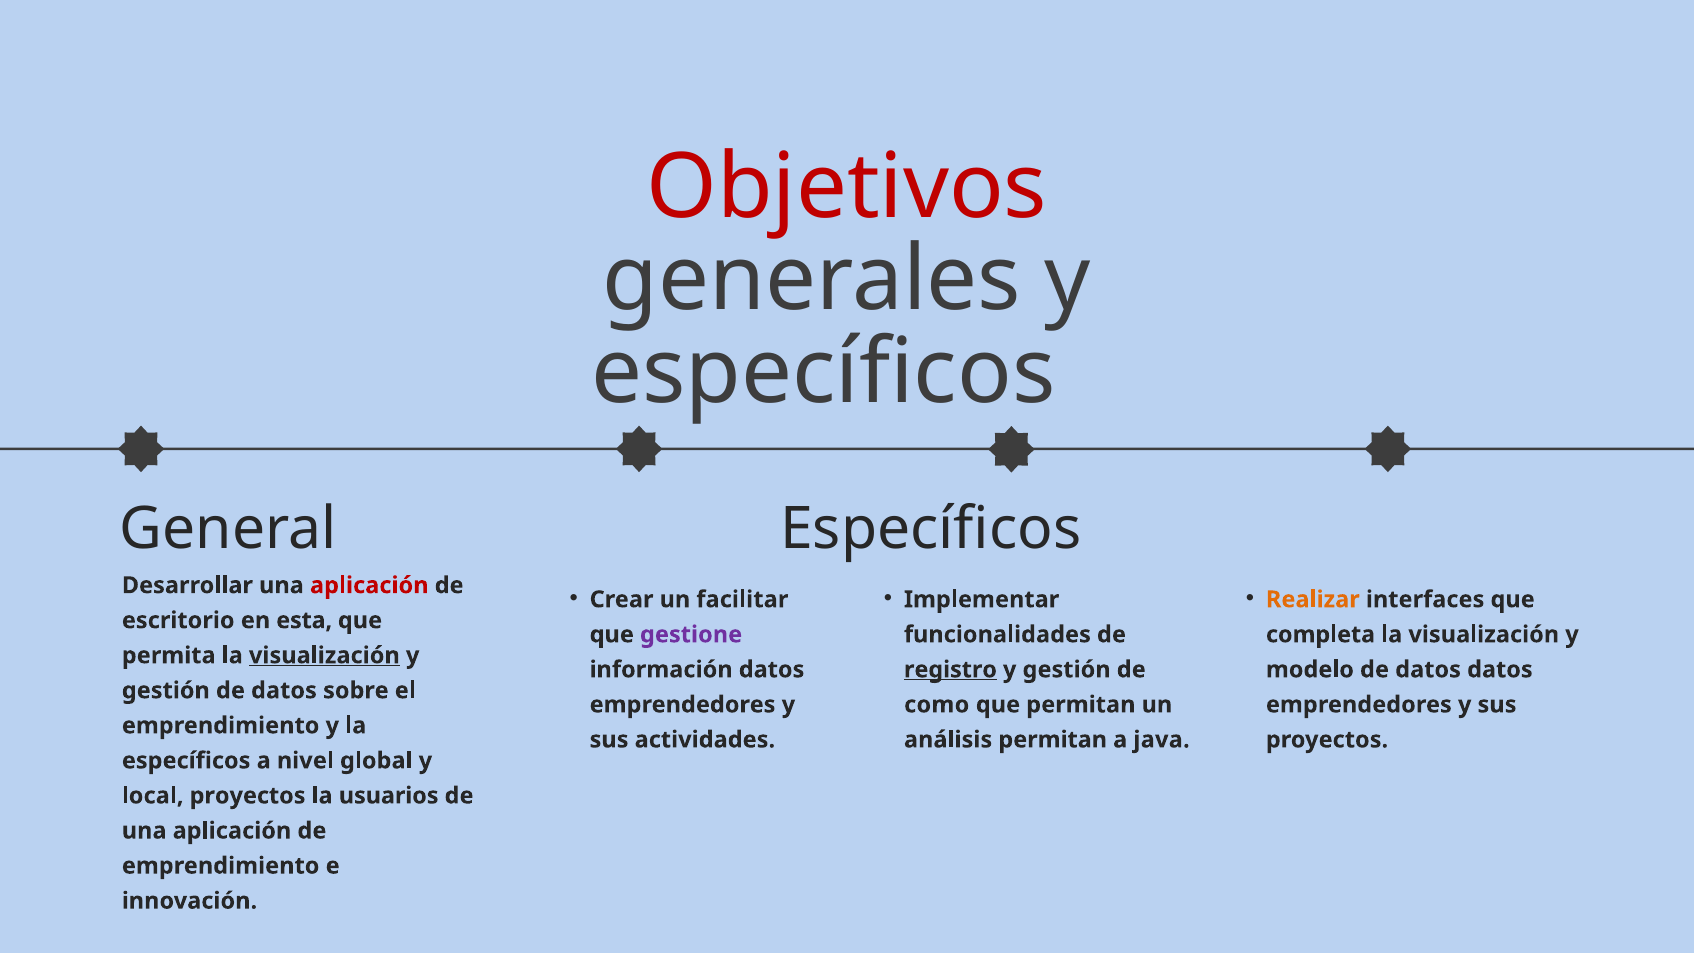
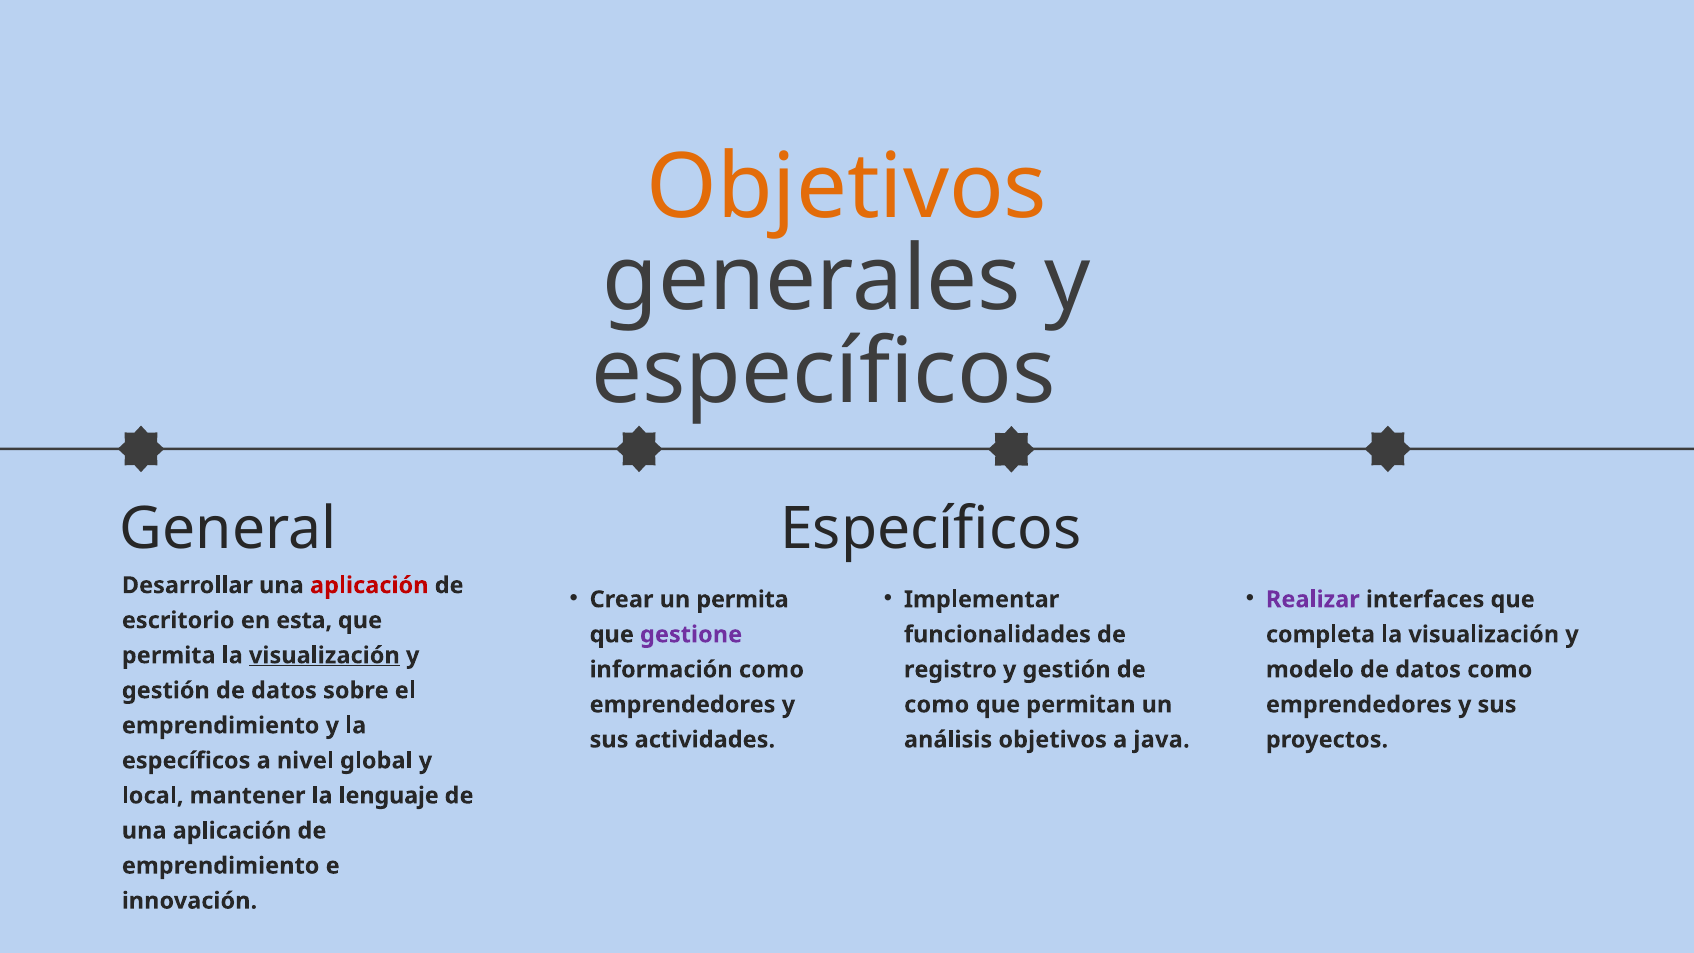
Objetivos at (847, 187) colour: red -> orange
un facilitar: facilitar -> permita
Realizar colour: orange -> purple
información datos: datos -> como
registro underline: present -> none
datos datos: datos -> como
análisis permitan: permitan -> objetivos
local proyectos: proyectos -> mantener
usuarios: usuarios -> lenguaje
